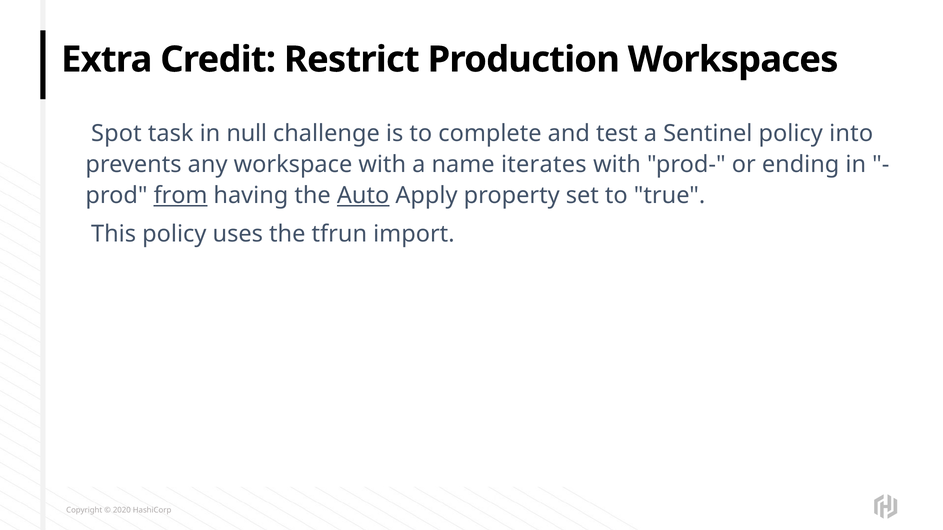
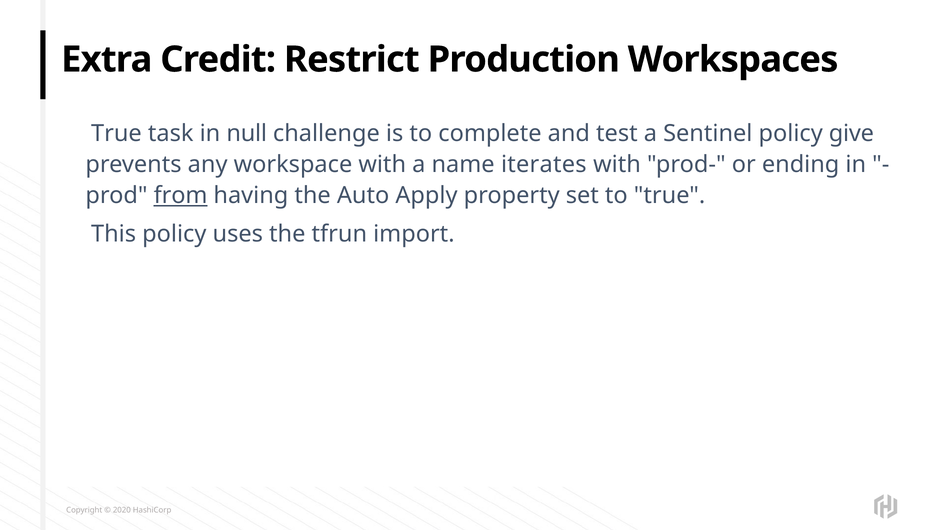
Spot at (116, 134): Spot -> True
into: into -> give
Auto underline: present -> none
